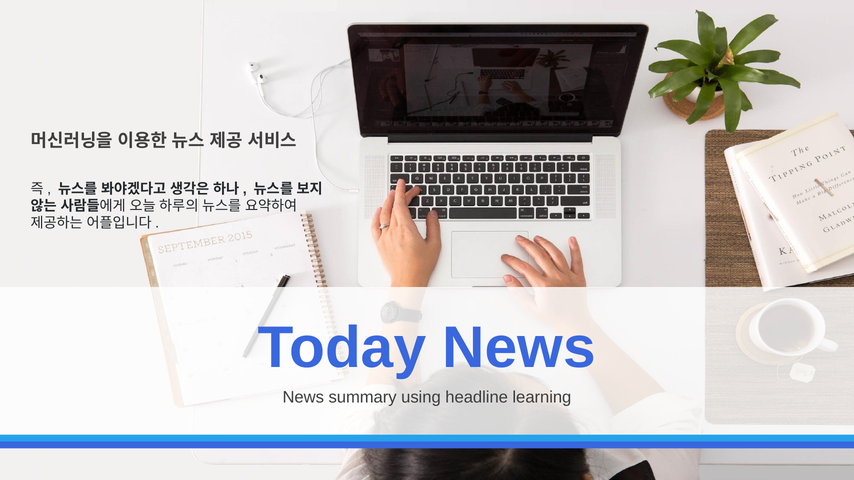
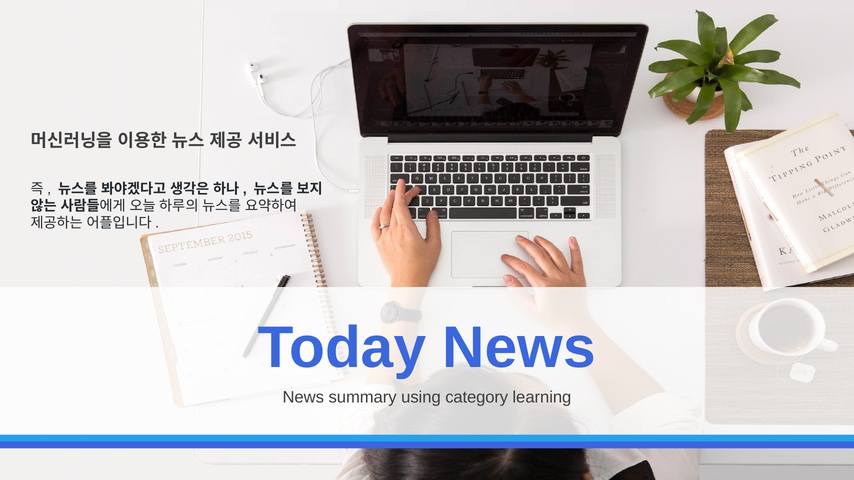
headline: headline -> category
